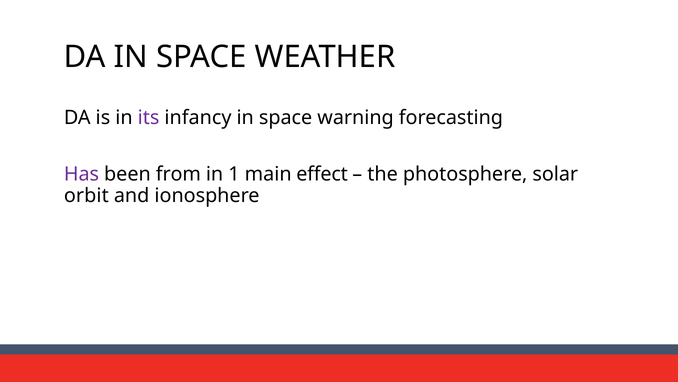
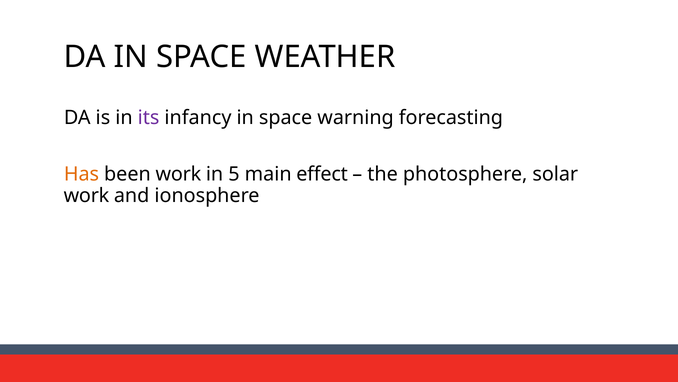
Has colour: purple -> orange
been from: from -> work
1: 1 -> 5
orbit at (86, 195): orbit -> work
